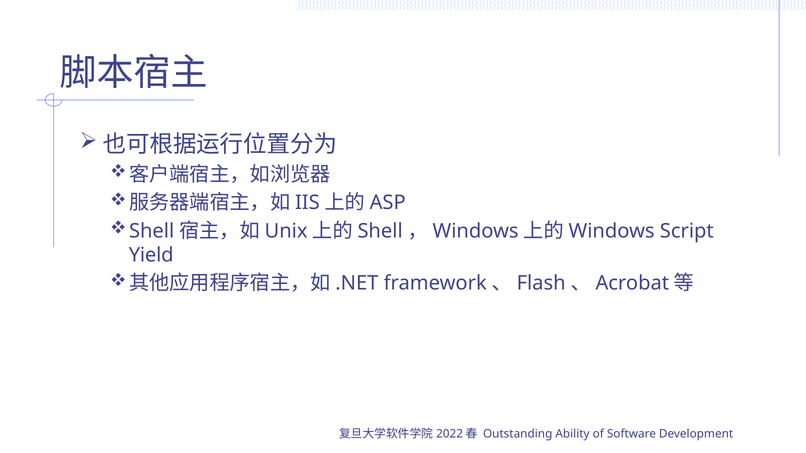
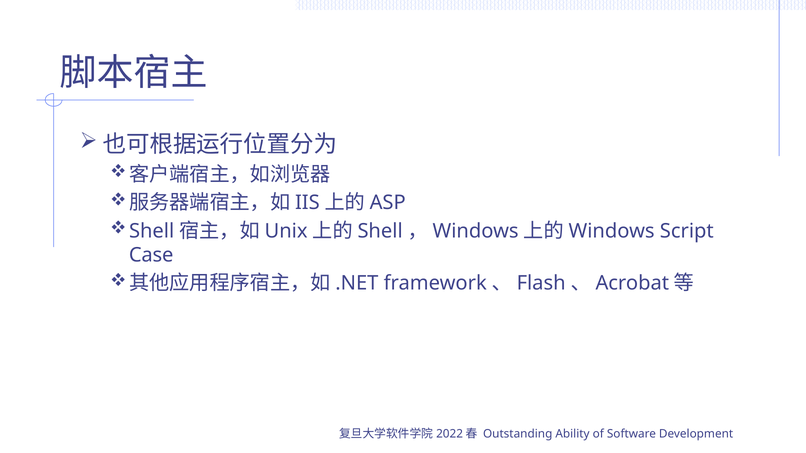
Yield: Yield -> Case
